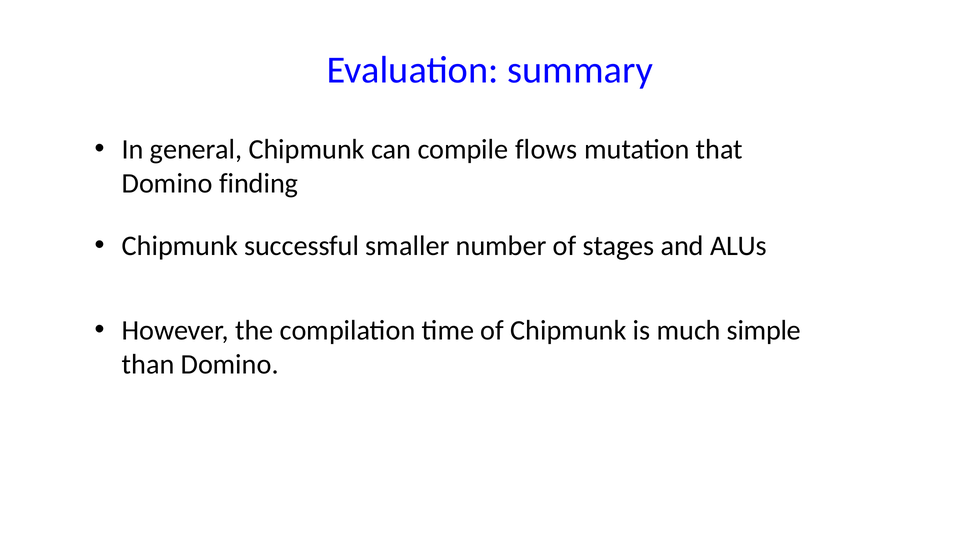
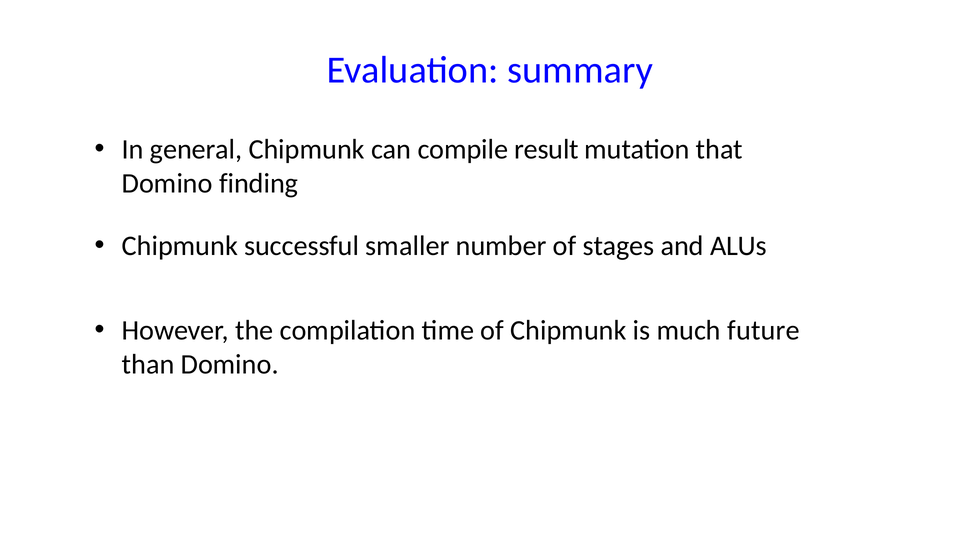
flows: flows -> result
simple: simple -> future
